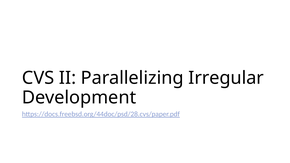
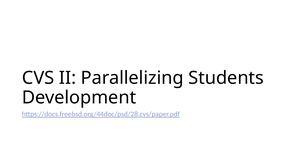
Irregular: Irregular -> Students
